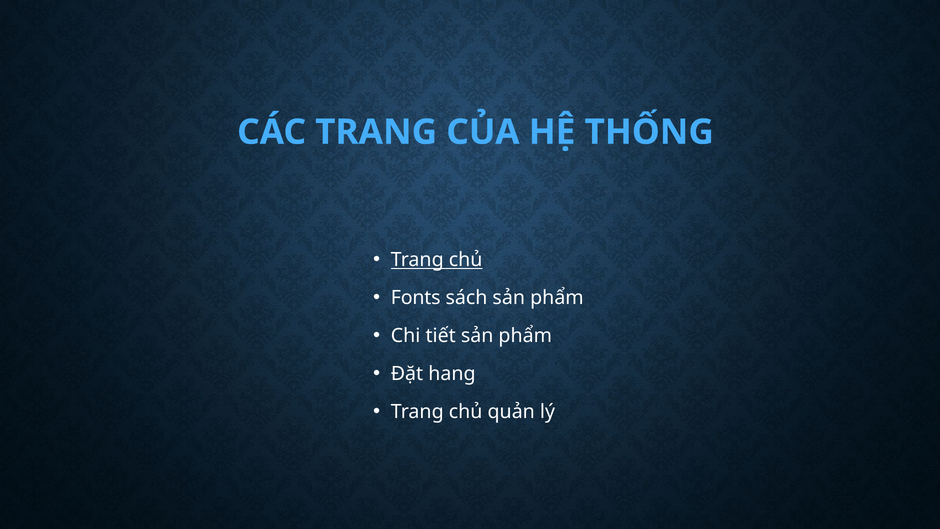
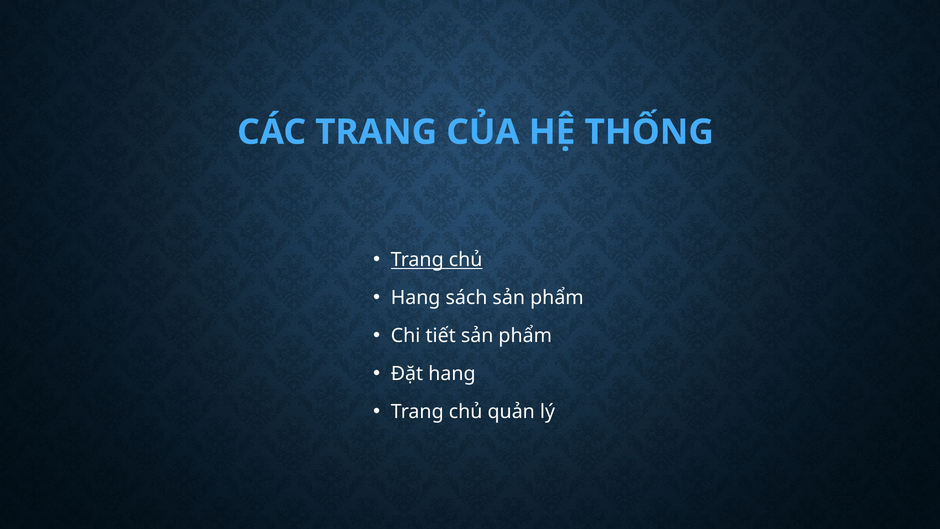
Fonts at (416, 298): Fonts -> Hang
